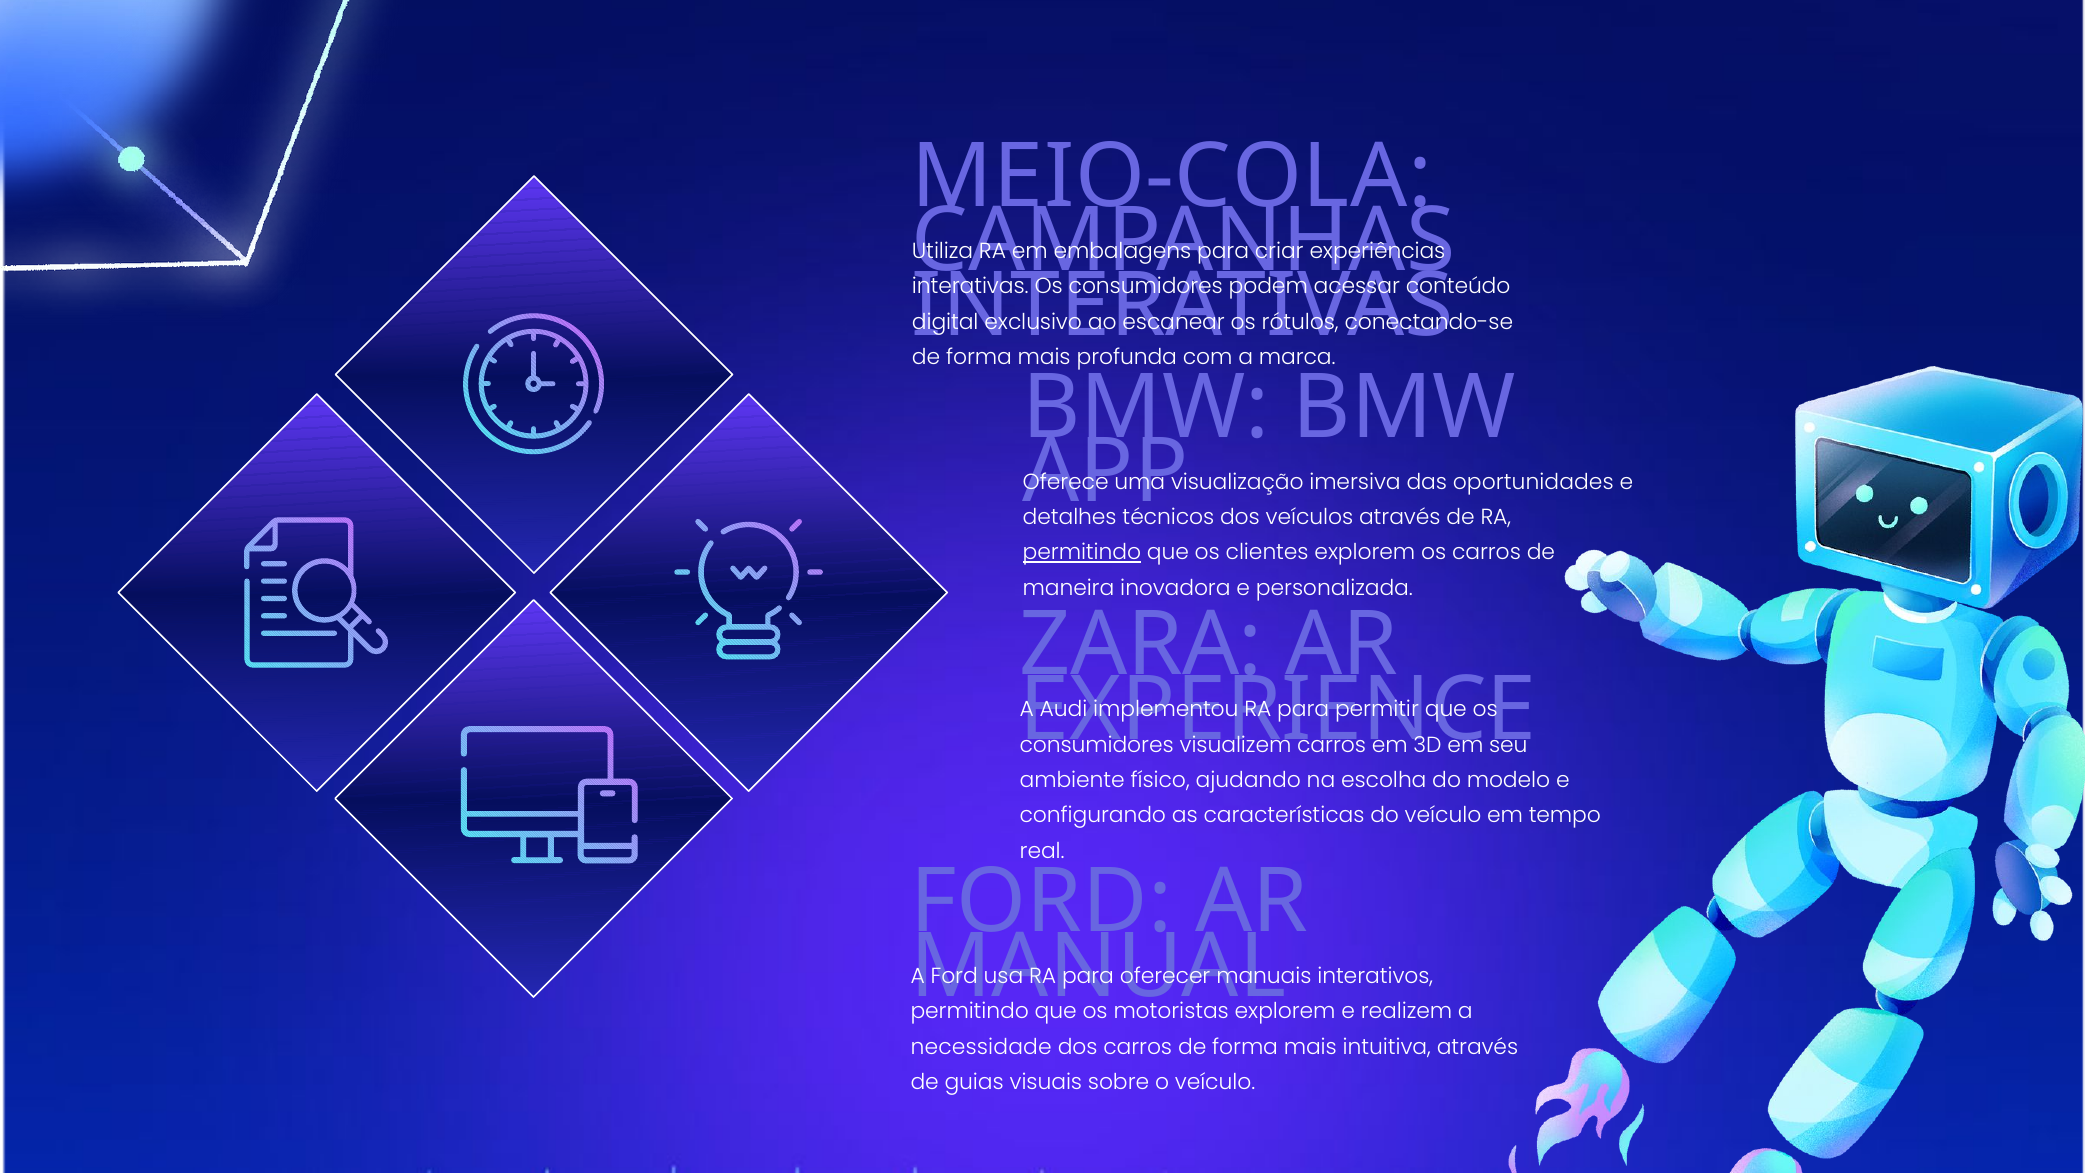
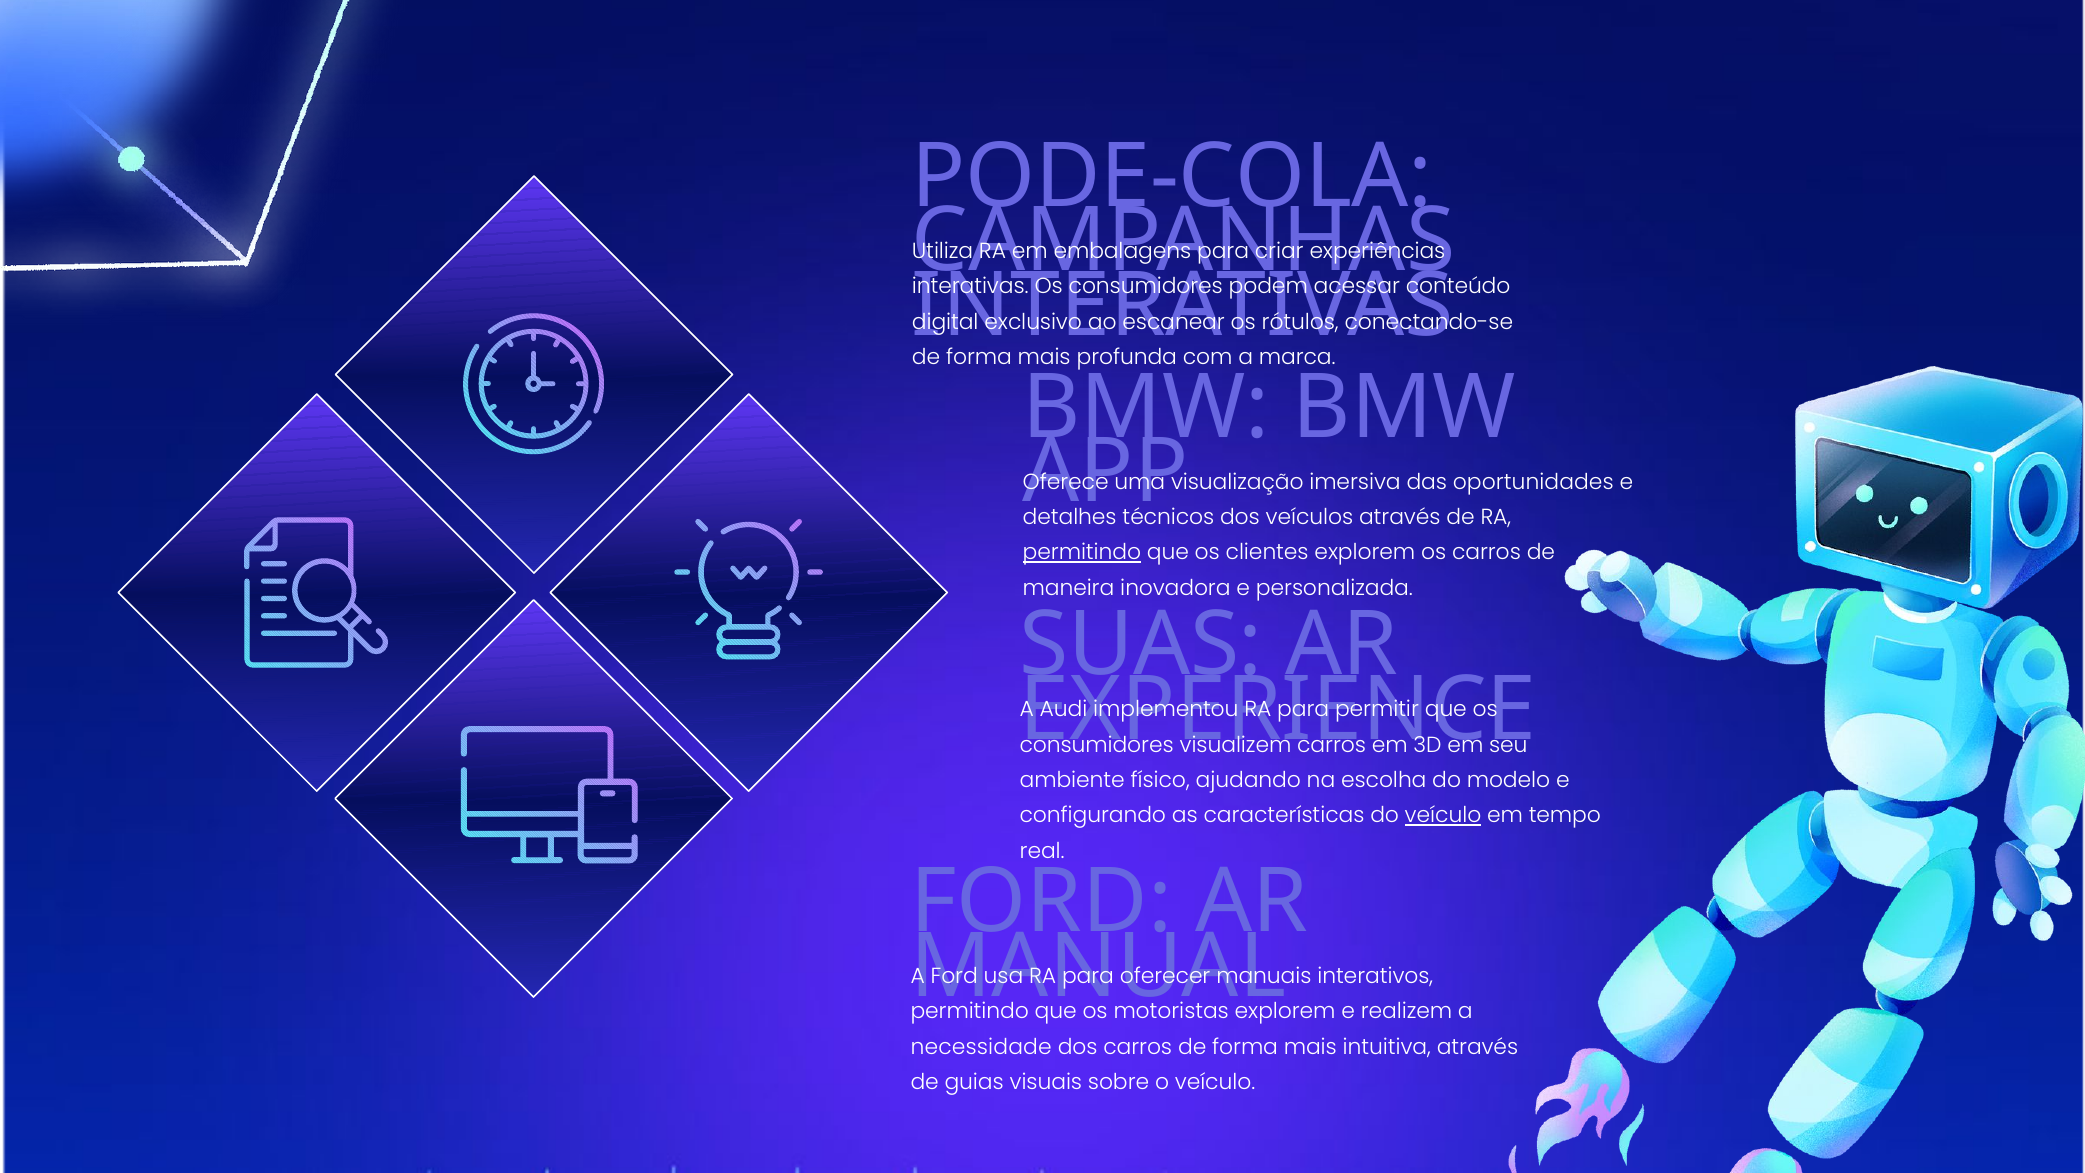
MEIO-COLA: MEIO-COLA -> PODE-COLA
ZARA: ZARA -> SUAS
veículo at (1443, 815) underline: none -> present
